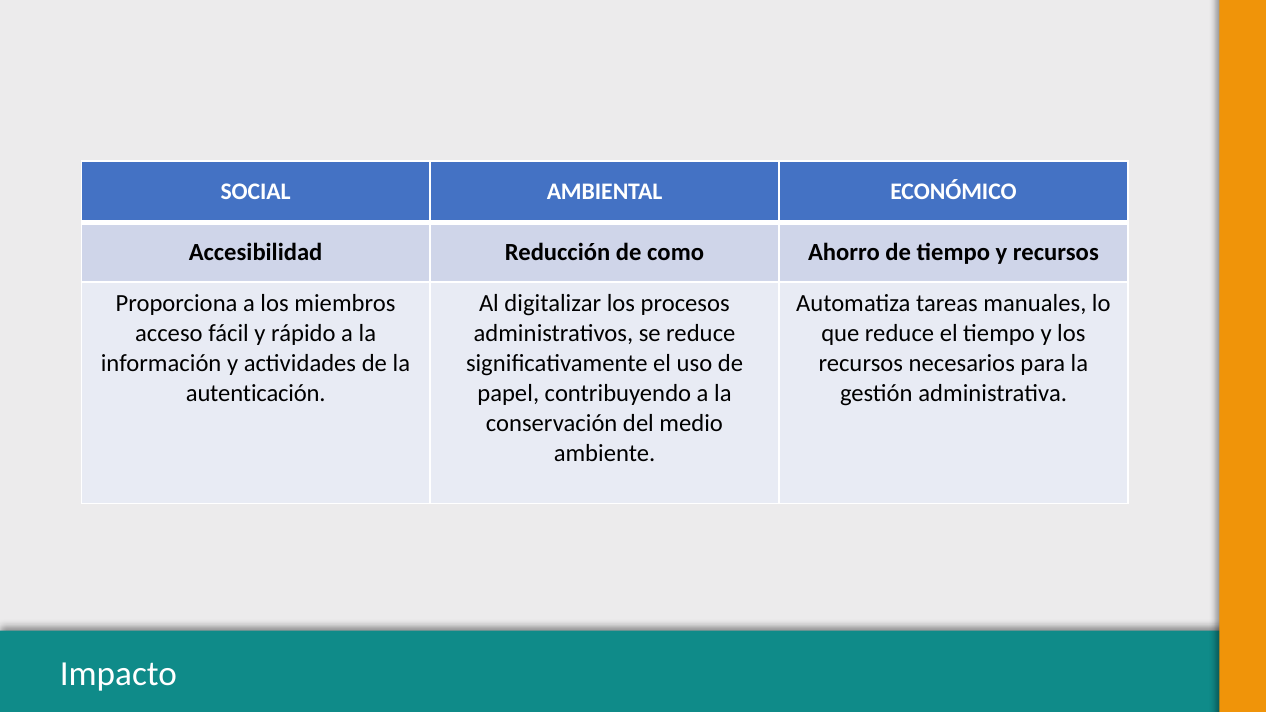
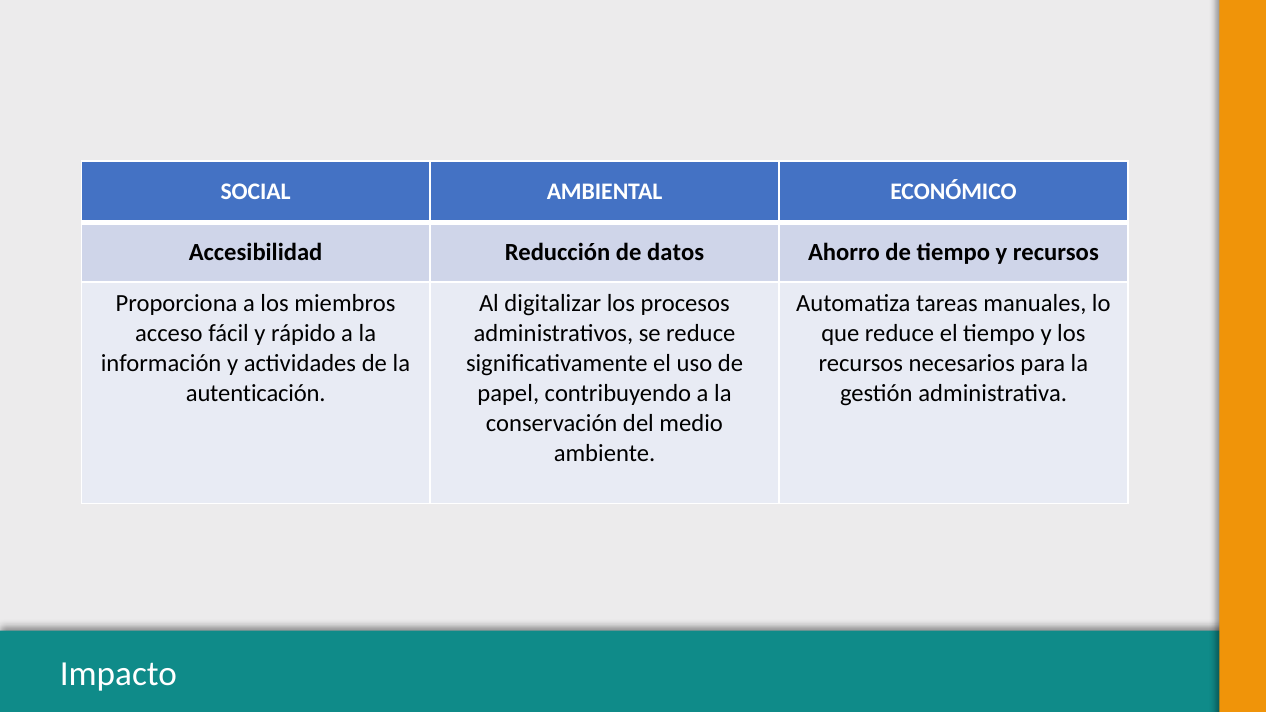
como: como -> datos
